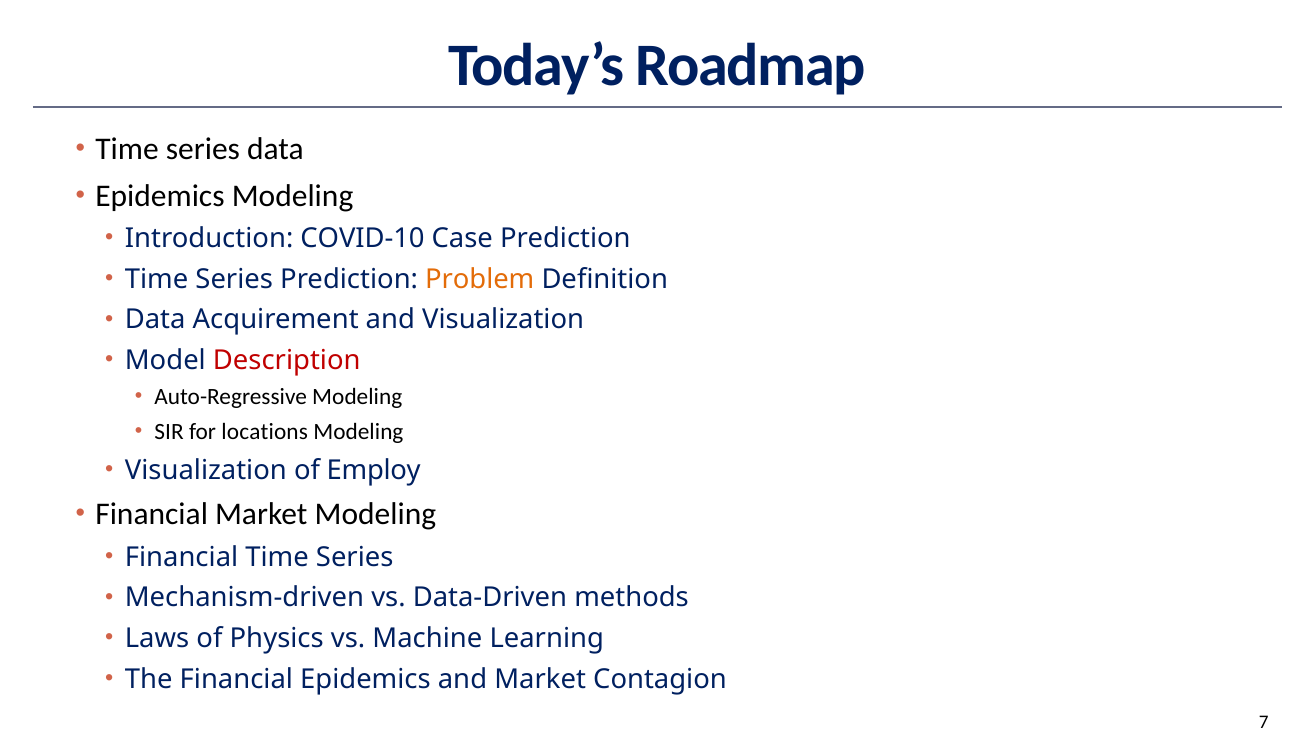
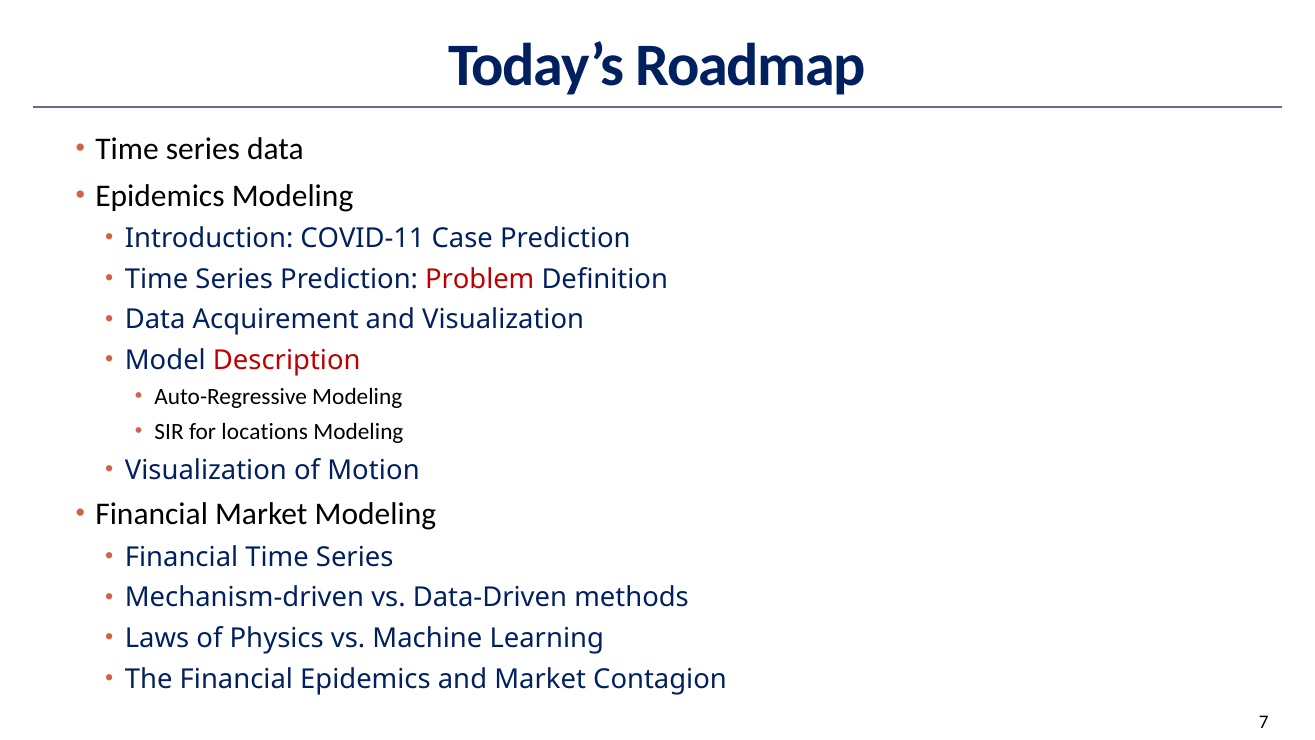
COVID-10: COVID-10 -> COVID-11
Problem colour: orange -> red
Employ: Employ -> Motion
